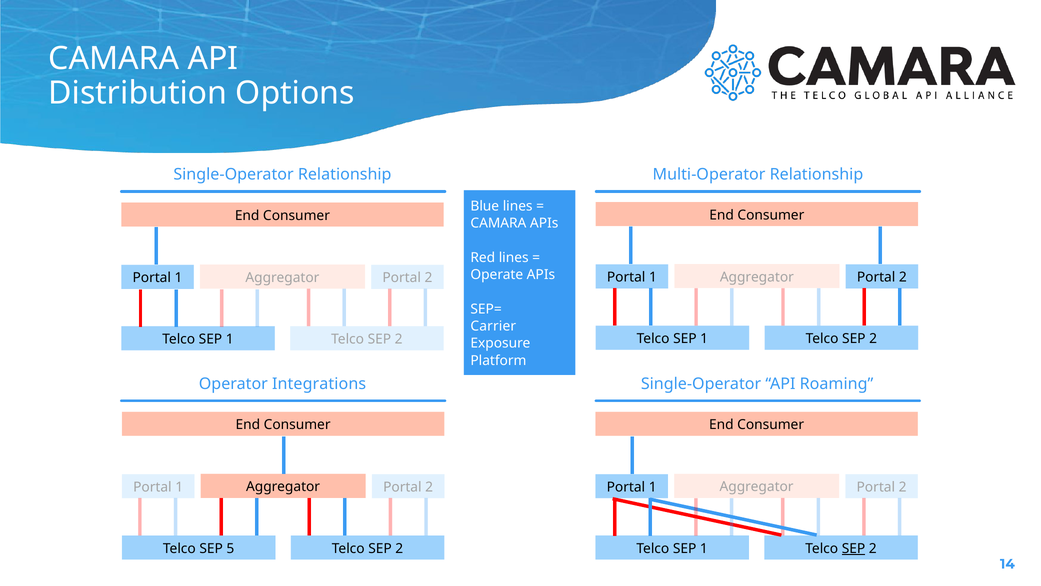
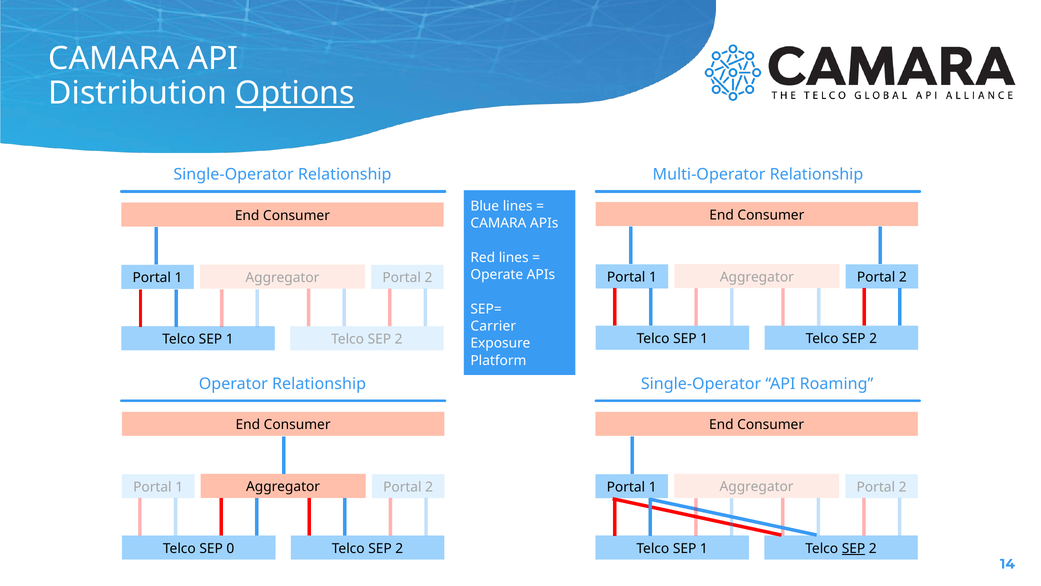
Options underline: none -> present
Operator Integrations: Integrations -> Relationship
5: 5 -> 0
